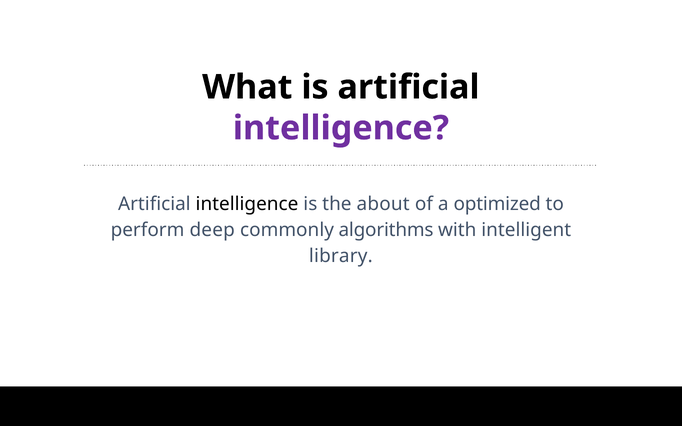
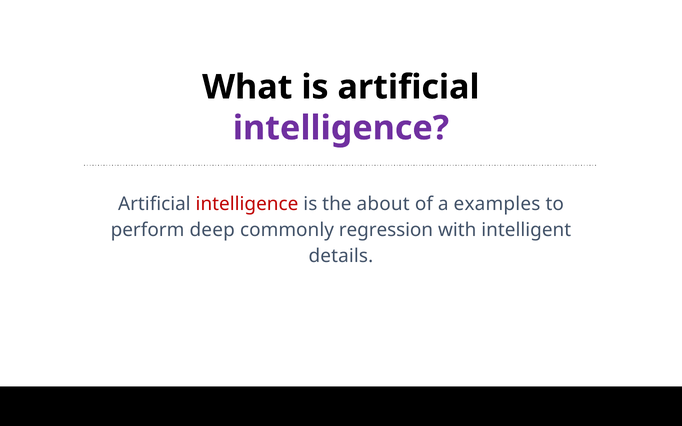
intelligence at (247, 204) colour: black -> red
optimized: optimized -> examples
algorithms: algorithms -> regression
library: library -> details
